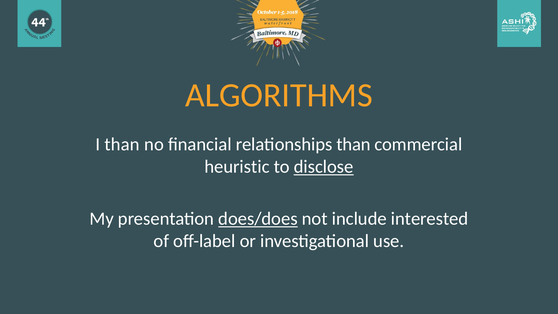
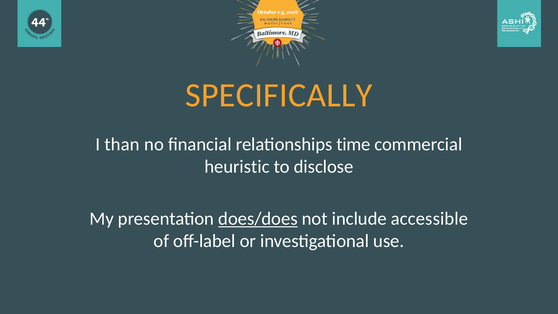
ALGORITHMS: ALGORITHMS -> SPECIFICALLY
relationships than: than -> time
disclose underline: present -> none
interested: interested -> accessible
